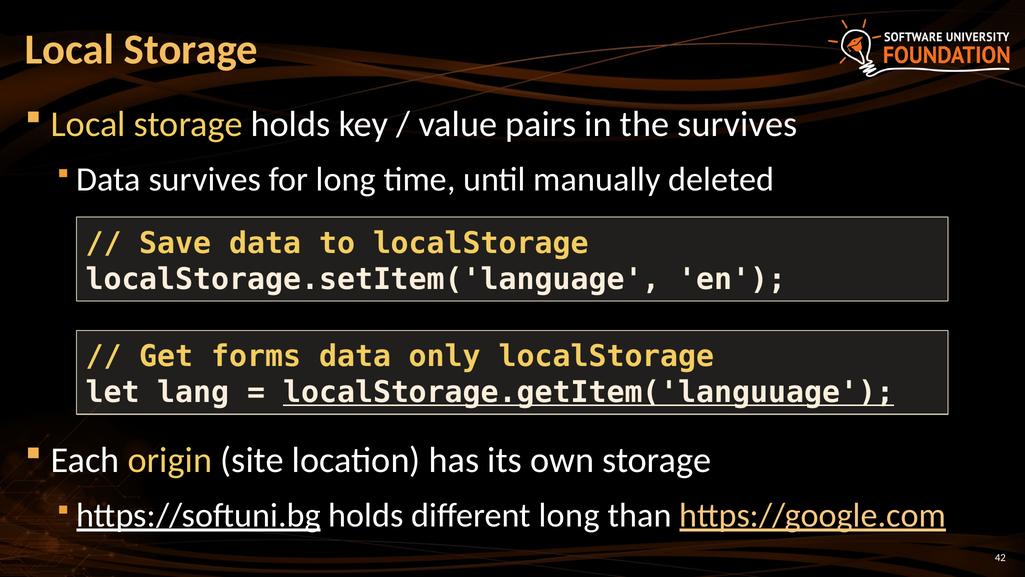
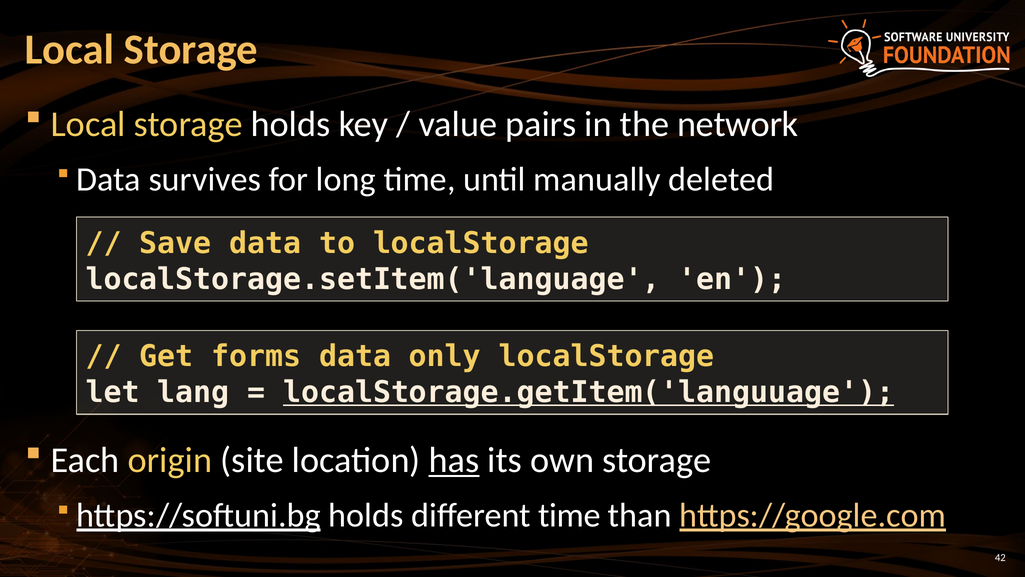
the survives: survives -> network
has underline: none -> present
different long: long -> time
